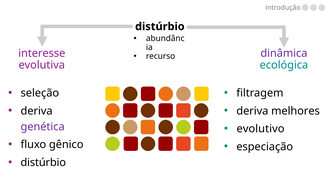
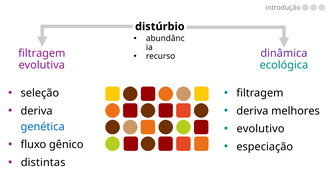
interesse at (42, 53): interesse -> filtragem
genética colour: purple -> blue
distúrbio at (43, 163): distúrbio -> distintas
